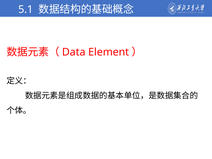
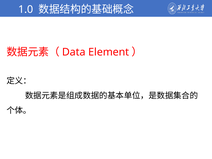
5.1: 5.1 -> 1.0
